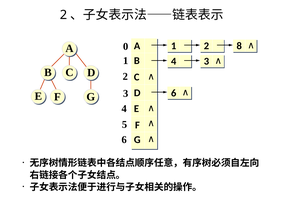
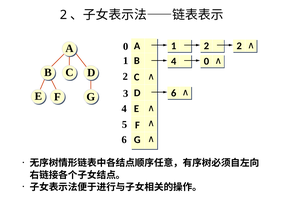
2 8: 8 -> 2
4 3: 3 -> 0
